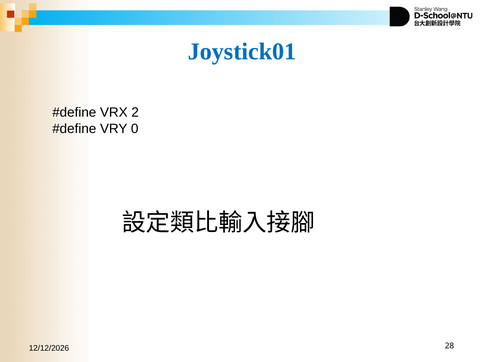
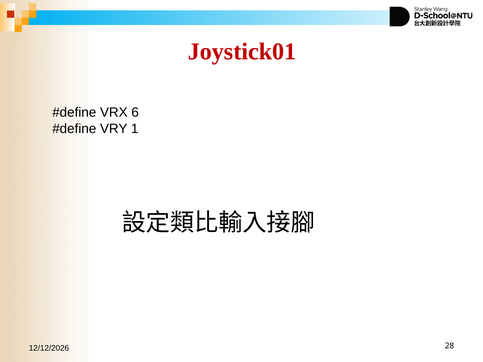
Joystick01 colour: blue -> red
2: 2 -> 6
0: 0 -> 1
